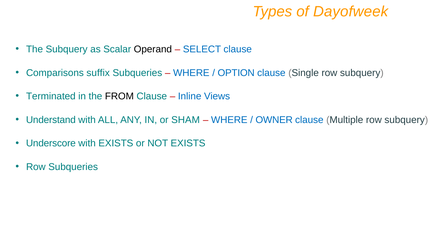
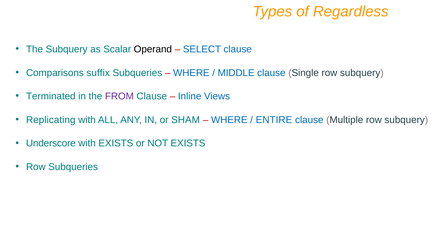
Dayofweek: Dayofweek -> Regardless
OPTION: OPTION -> MIDDLE
FROM colour: black -> purple
Understand: Understand -> Replicating
OWNER: OWNER -> ENTIRE
